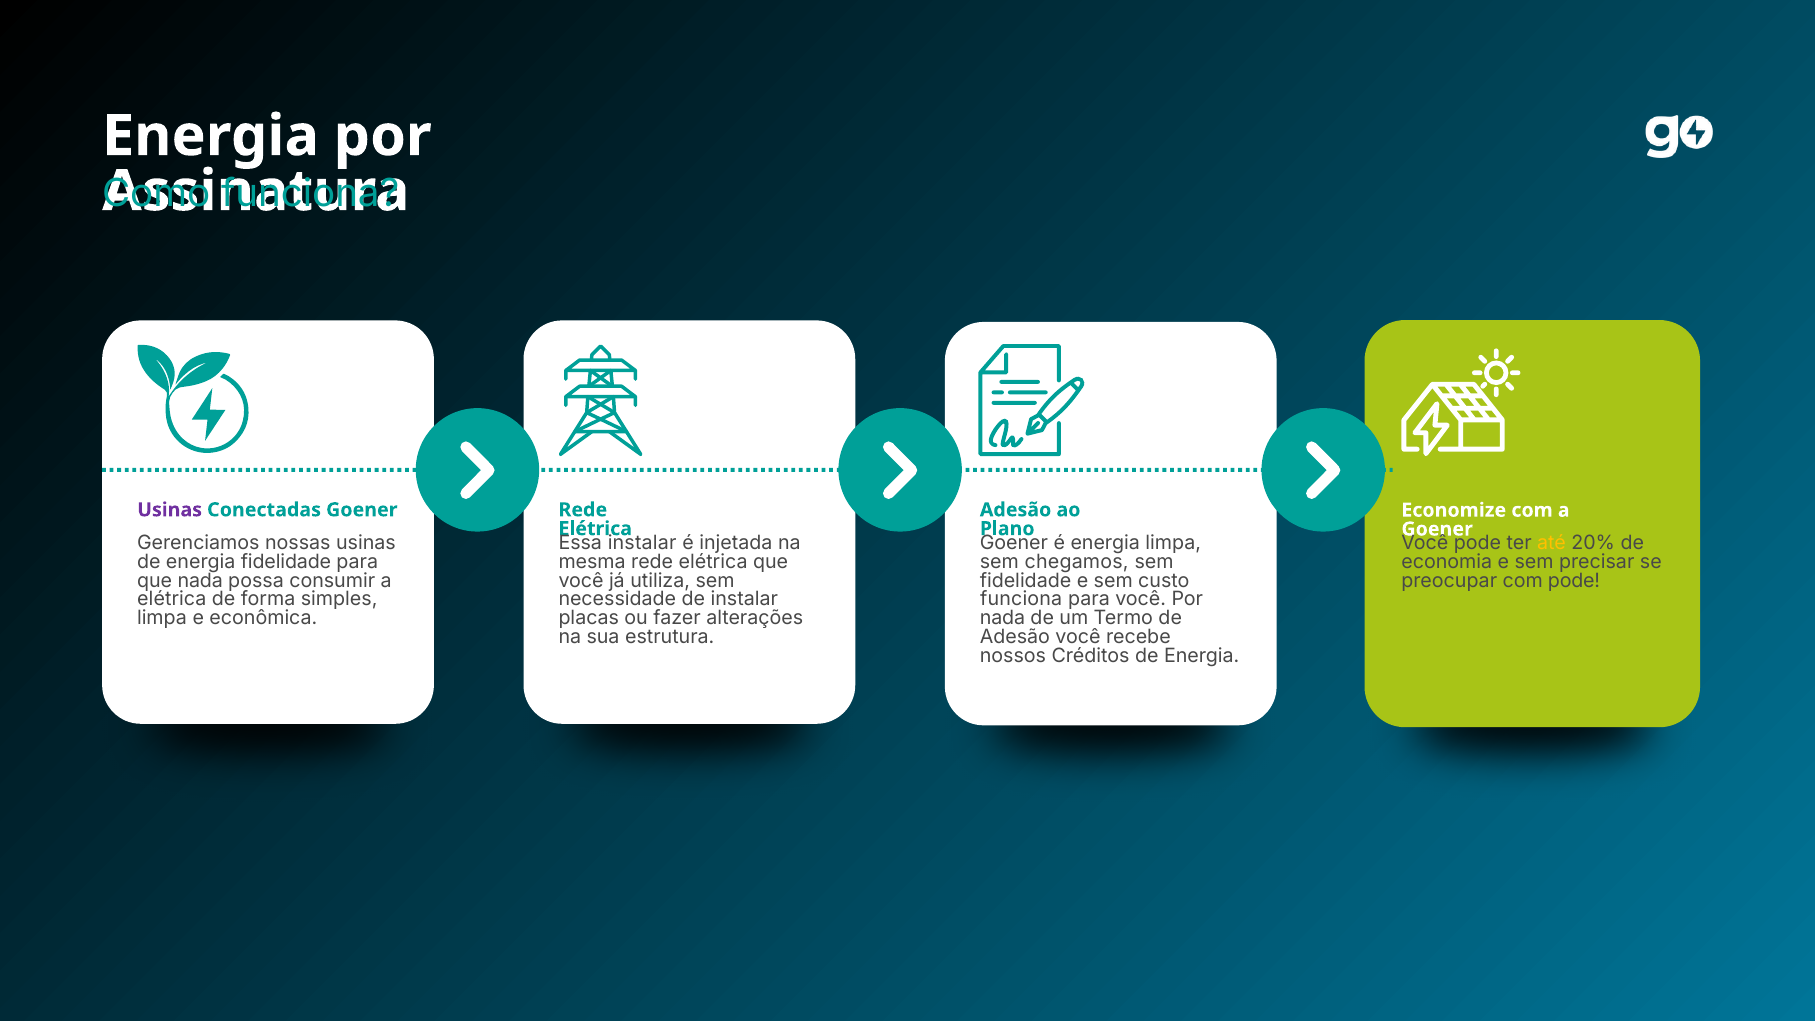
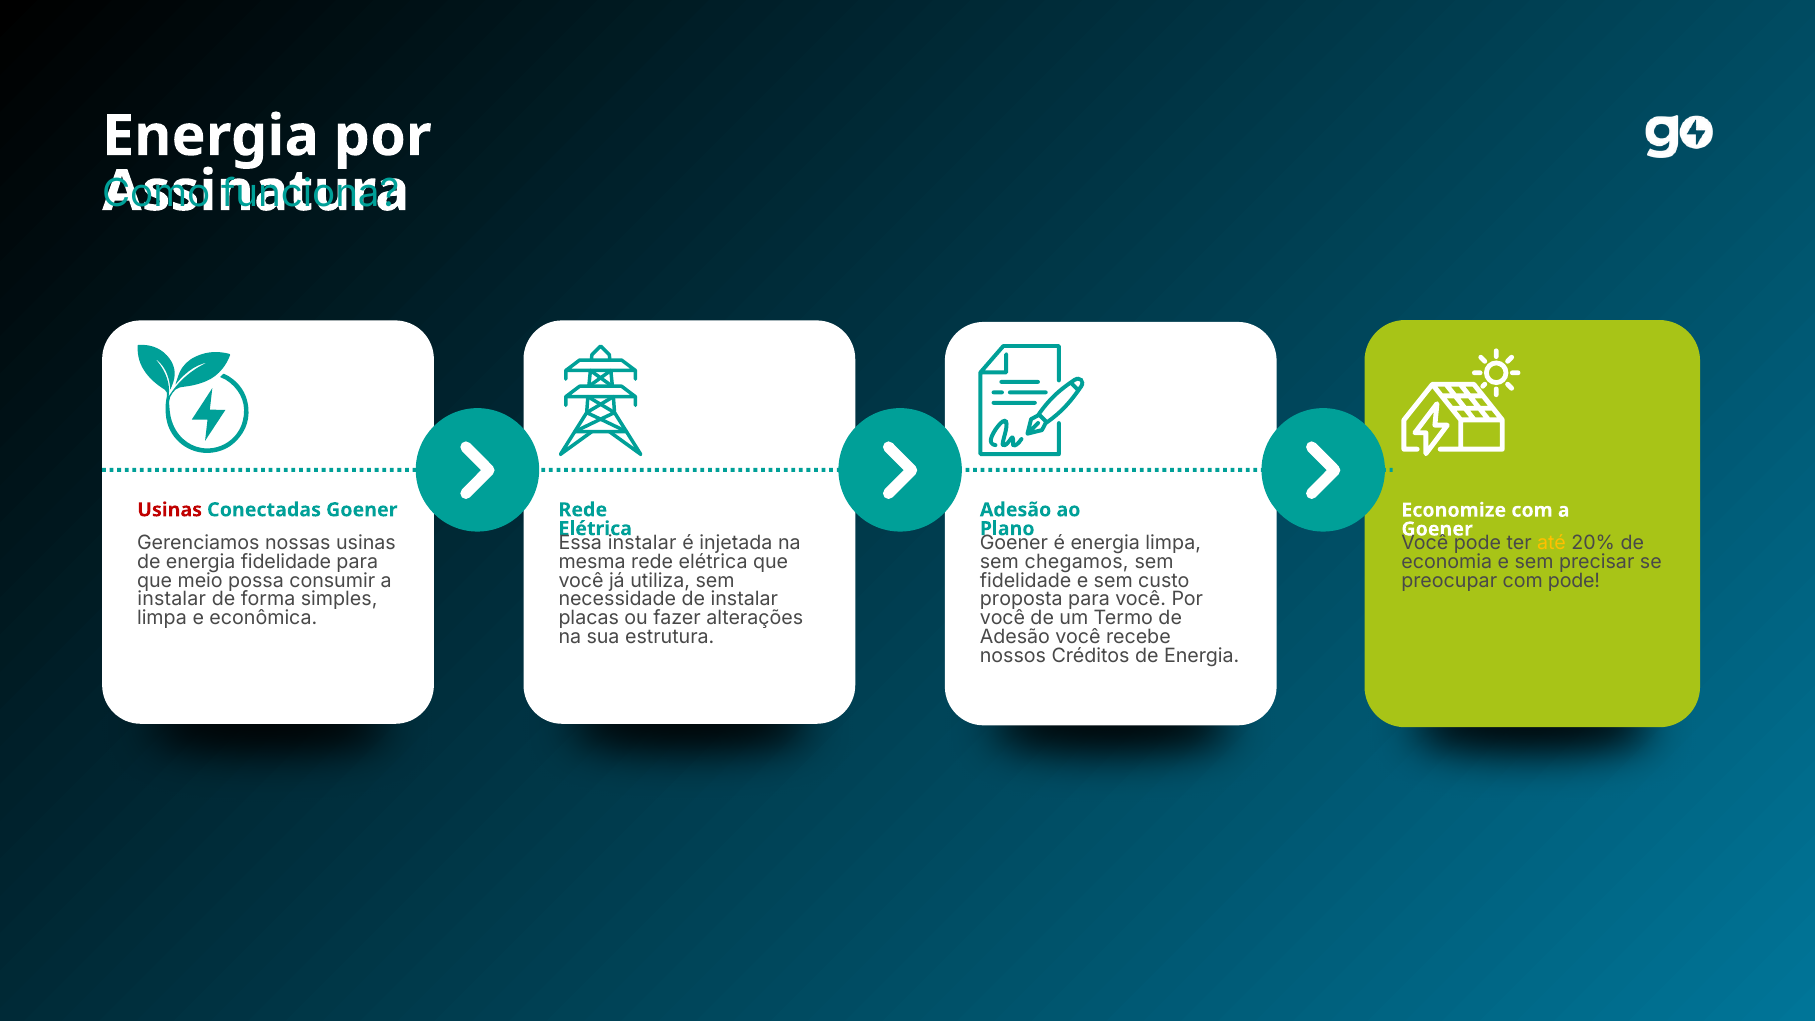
Usinas at (170, 510) colour: purple -> red
que nada: nada -> meio
elétrica at (172, 599): elétrica -> instalar
funciona at (1021, 599): funciona -> proposta
nada at (1002, 618): nada -> você
